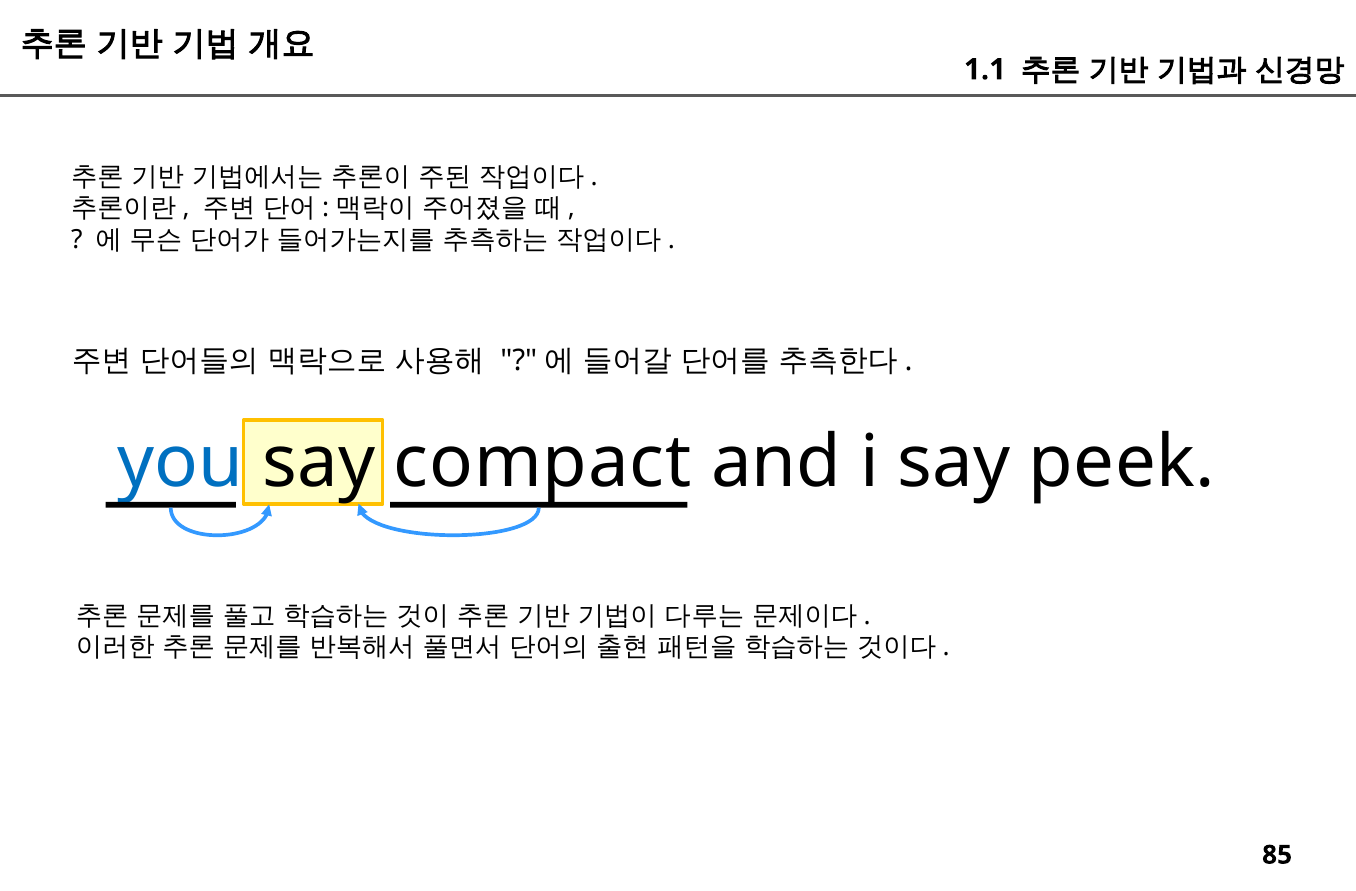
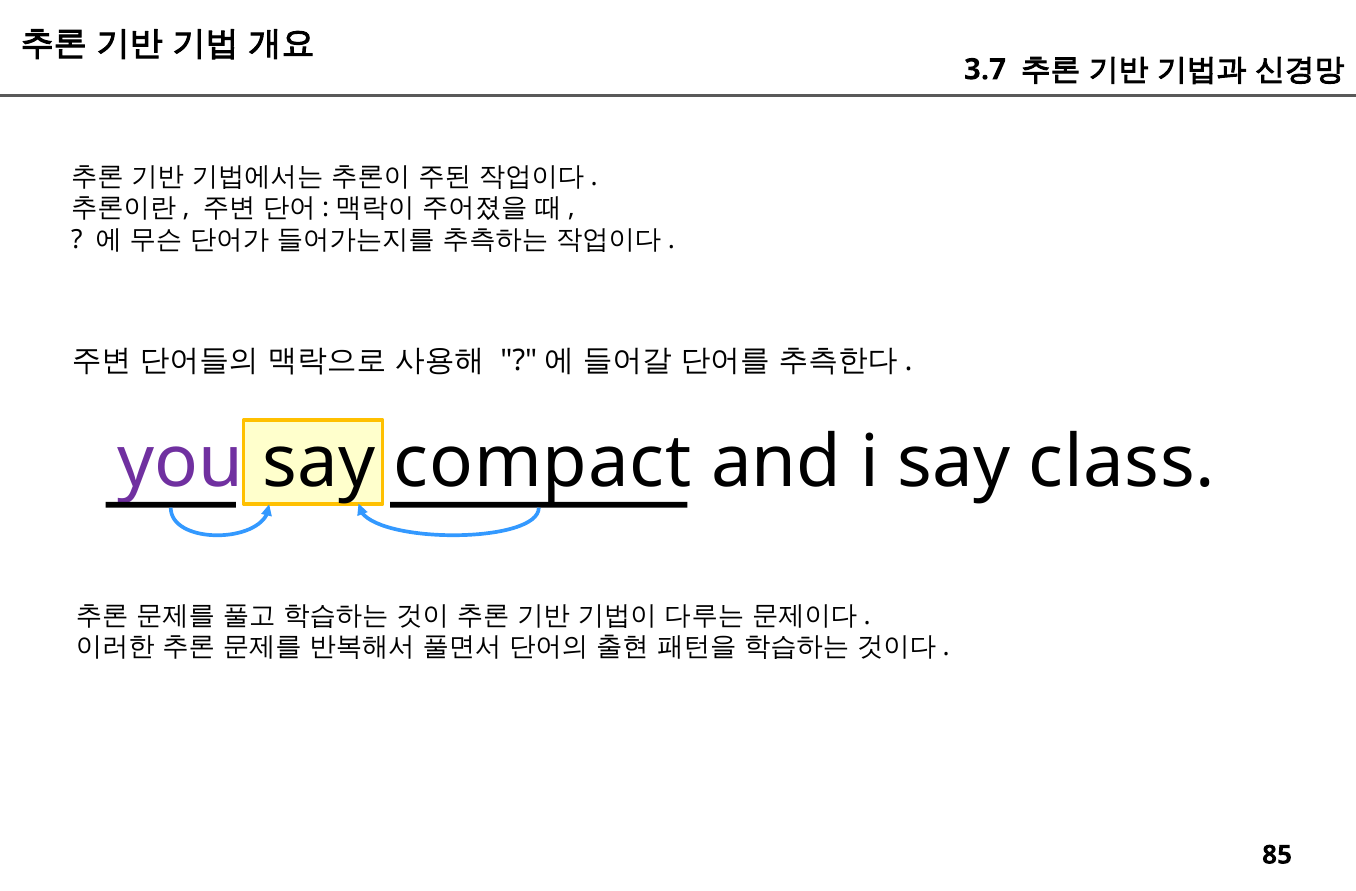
1.1: 1.1 -> 3.7
you colour: blue -> purple
peek: peek -> class
